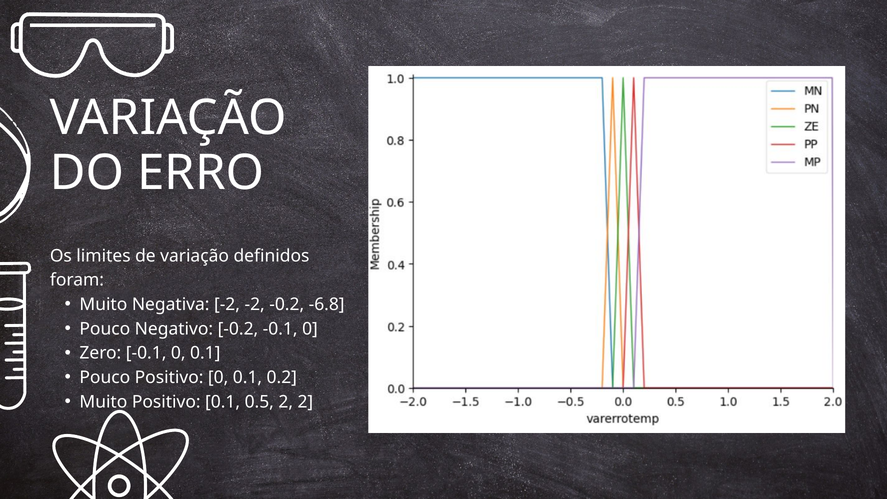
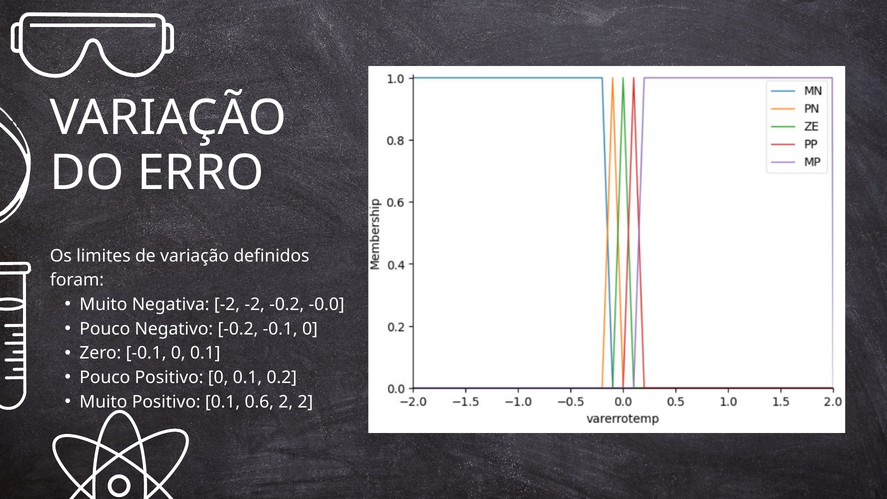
-6.8: -6.8 -> -0.0
0.5: 0.5 -> 0.6
